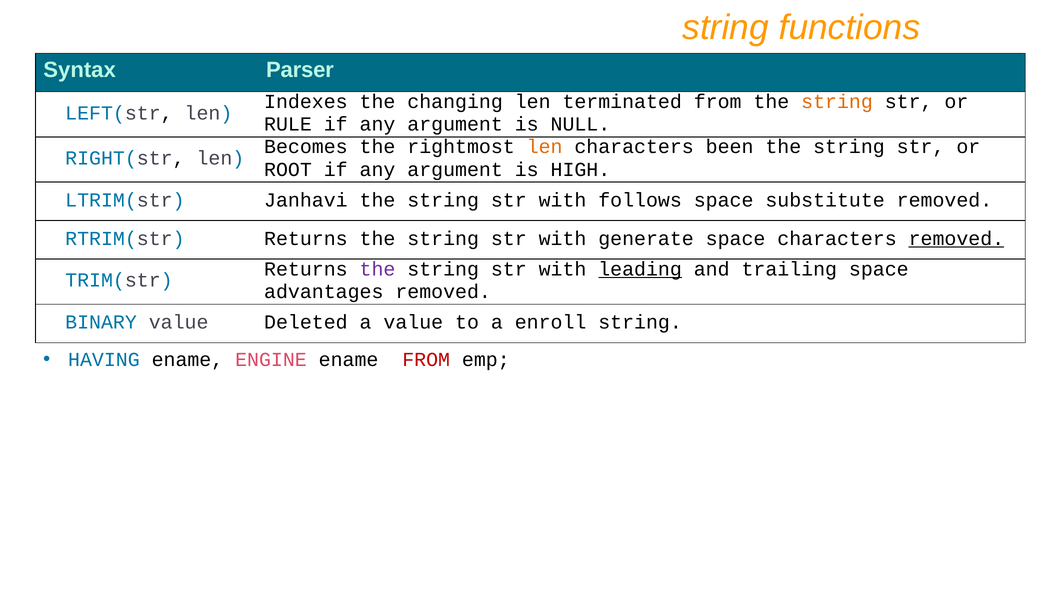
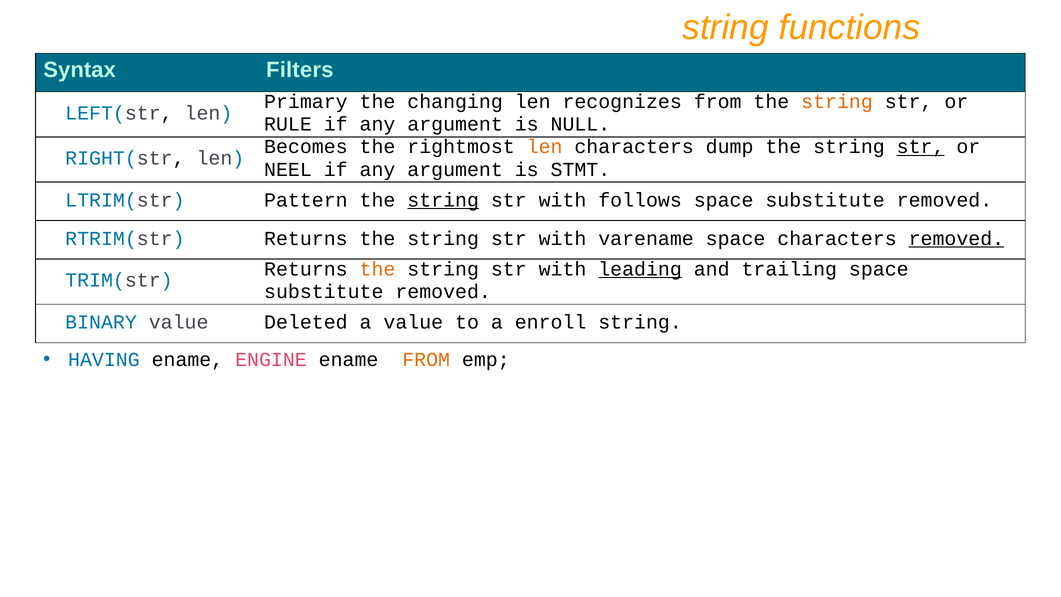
Parser: Parser -> Filters
Indexes: Indexes -> Primary
terminated: terminated -> recognizes
been: been -> dump
str at (921, 147) underline: none -> present
ROOT: ROOT -> NEEL
HIGH: HIGH -> STMT
Janhavi: Janhavi -> Pattern
string at (443, 200) underline: none -> present
generate: generate -> varename
the at (377, 269) colour: purple -> orange
advantages at (324, 292): advantages -> substitute
FROM at (426, 359) colour: red -> orange
